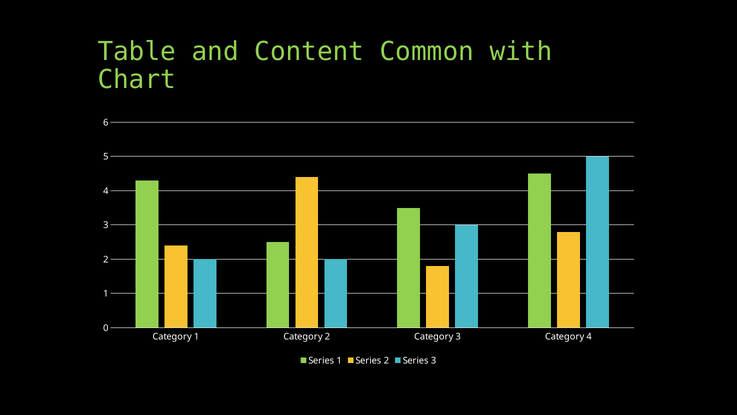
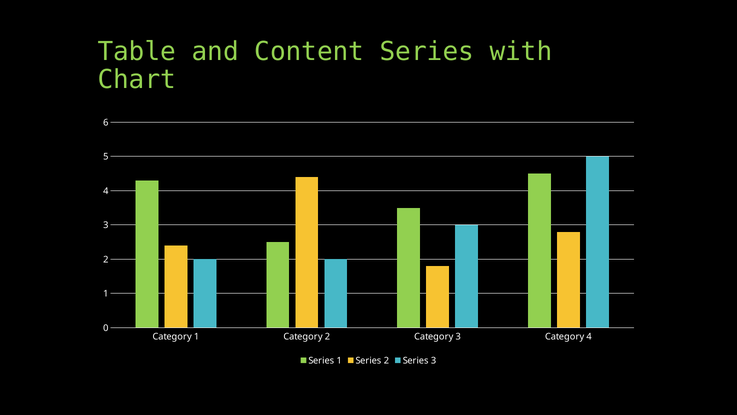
Content Common: Common -> Series
